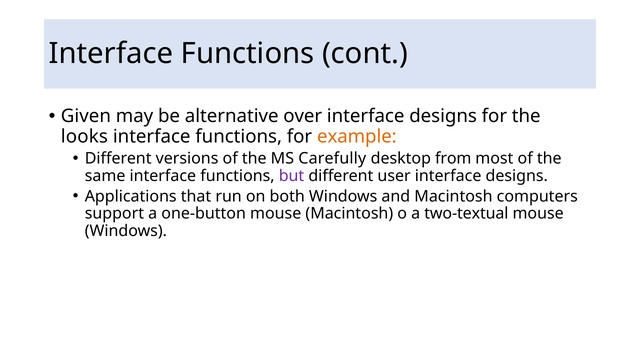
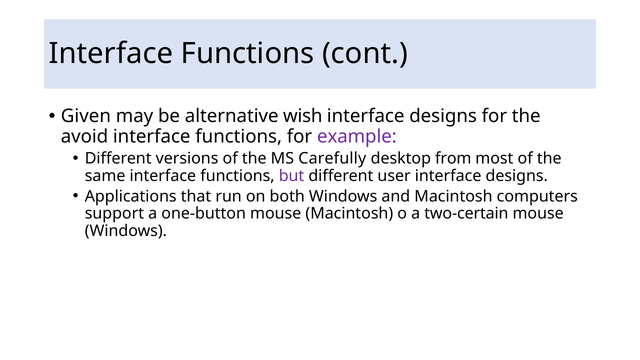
over: over -> wish
looks: looks -> avoid
example colour: orange -> purple
two-textual: two-textual -> two-certain
